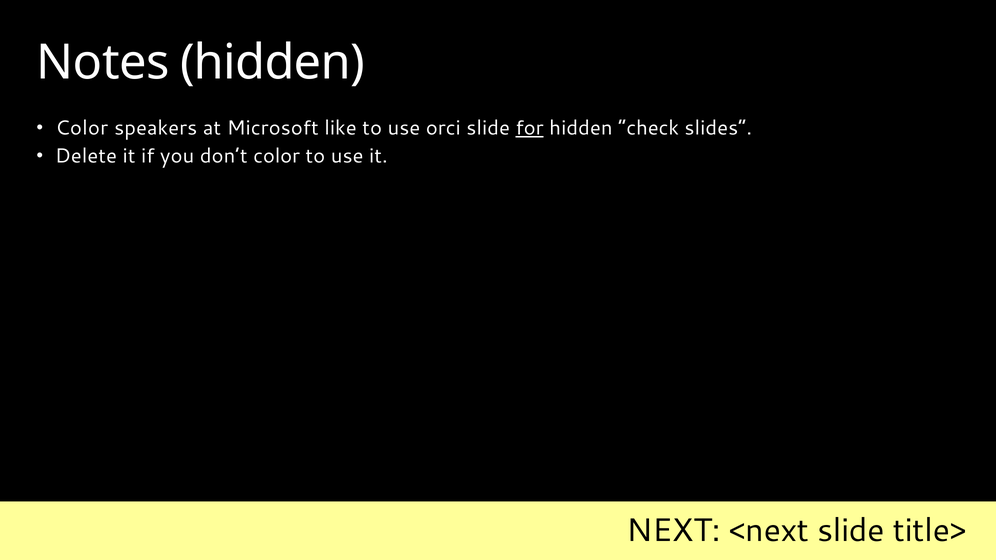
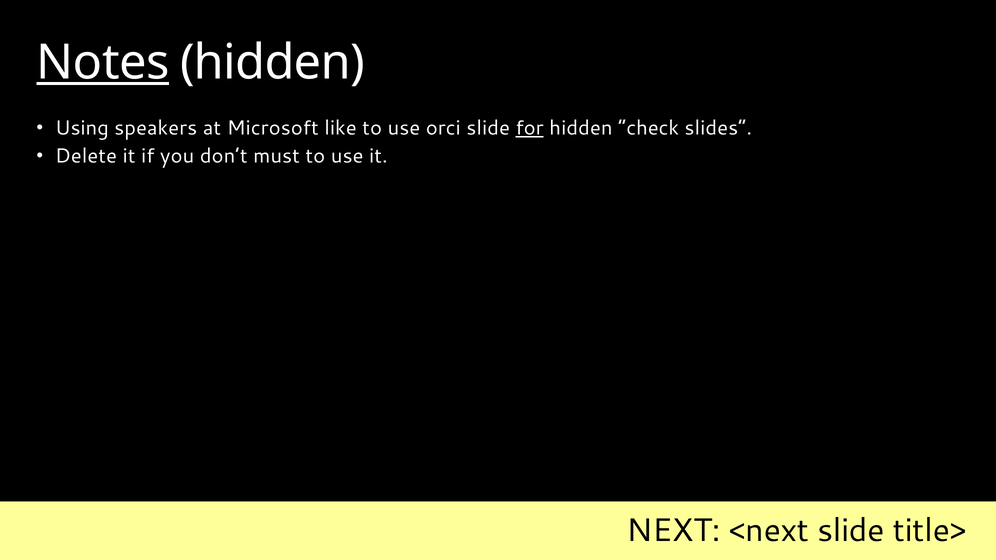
Notes underline: none -> present
Color at (82, 128): Color -> Using
don’t color: color -> must
